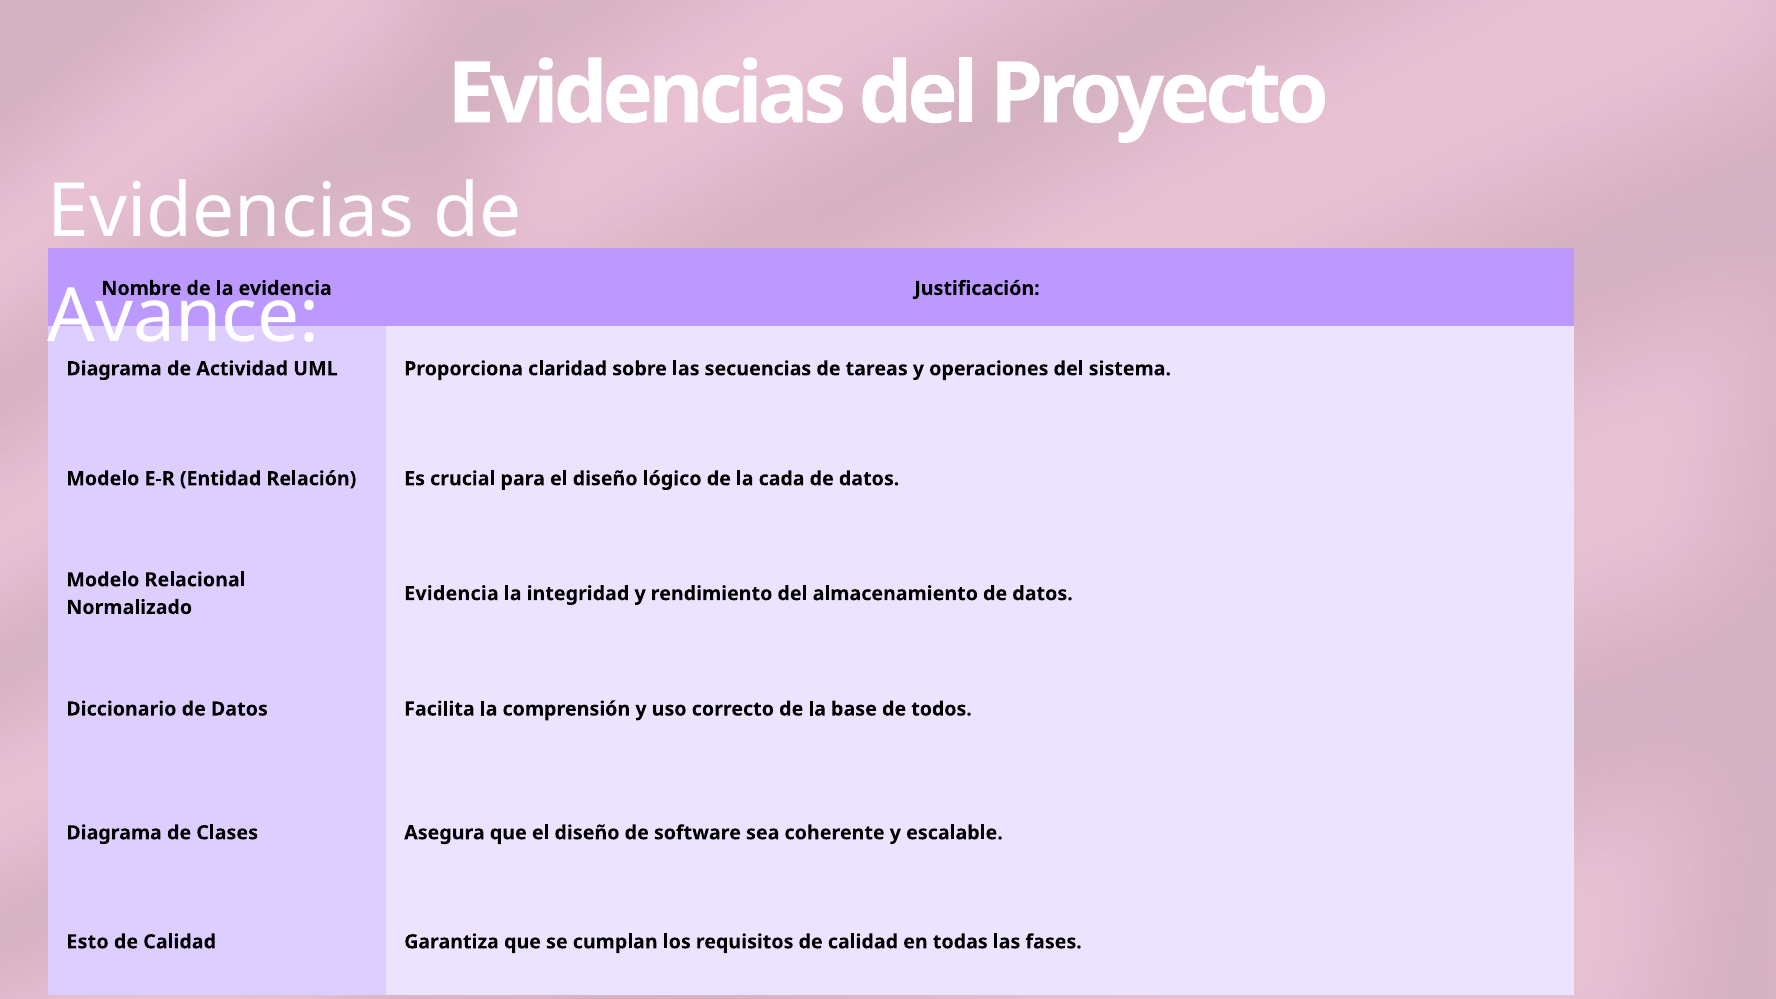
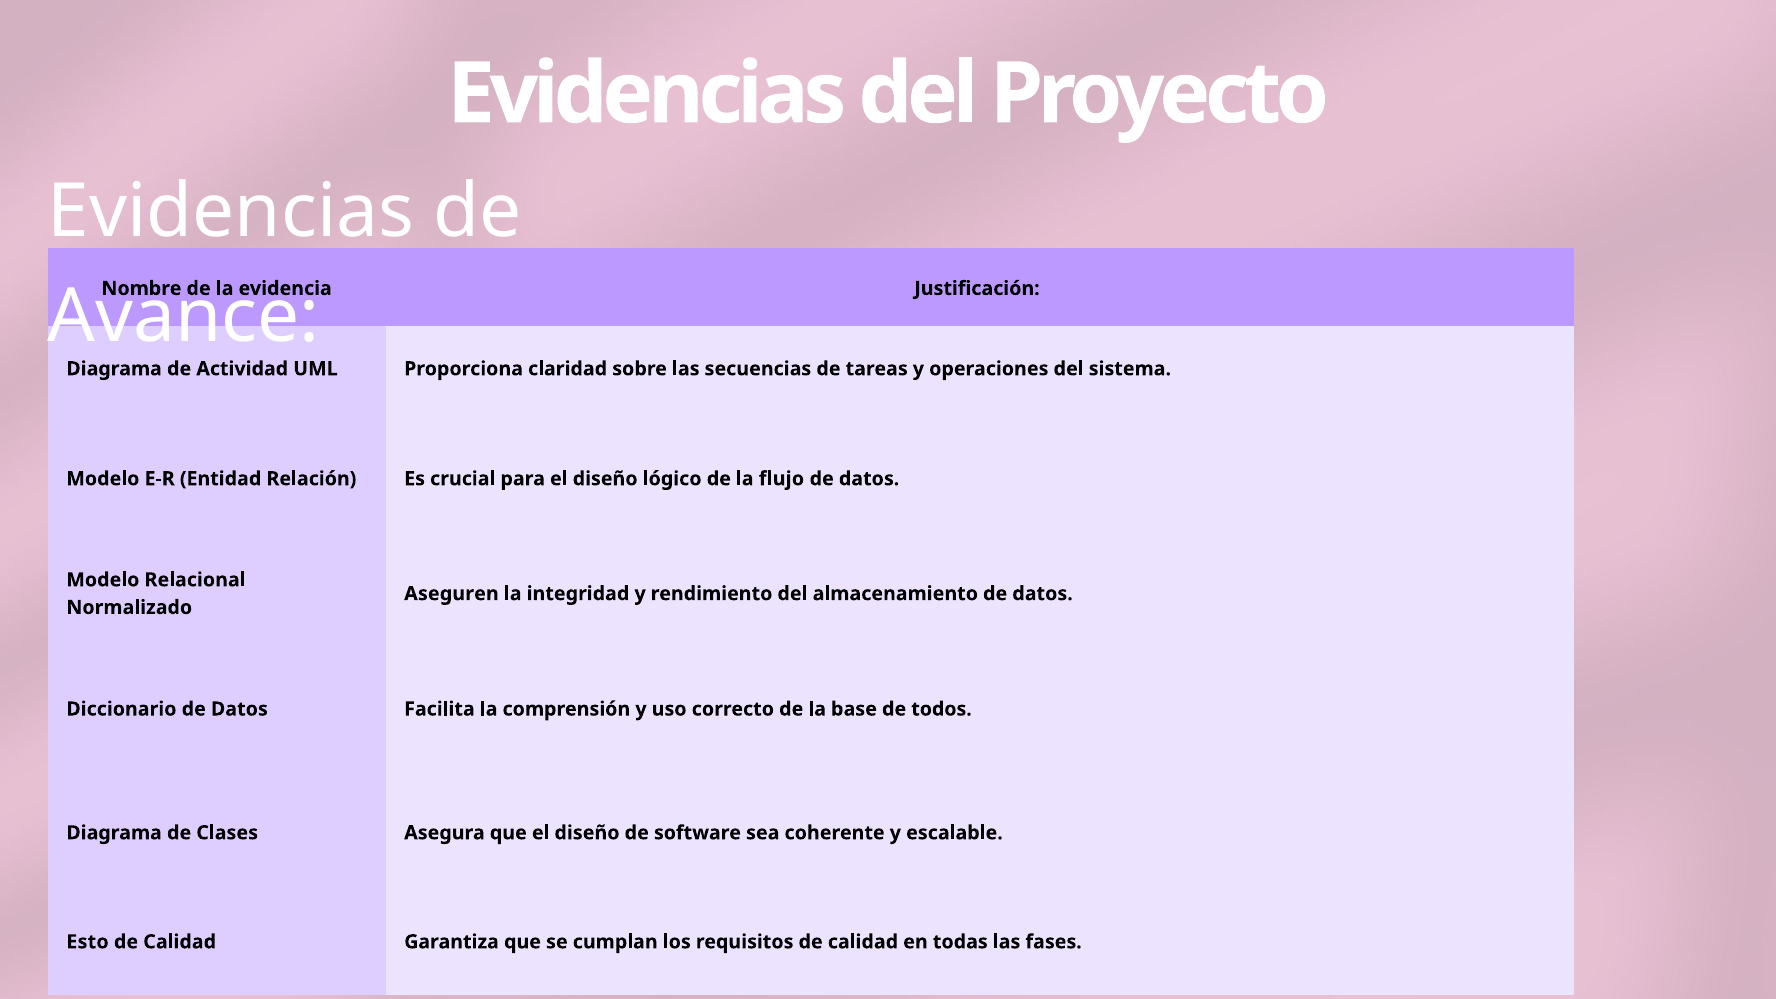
cada: cada -> flujo
Evidencia at (451, 594): Evidencia -> Aseguren
